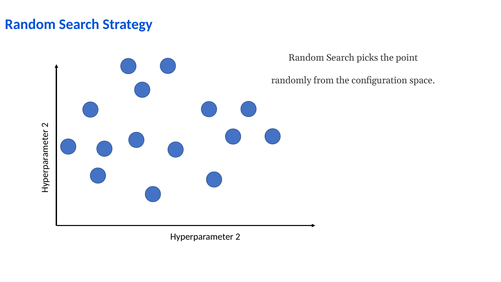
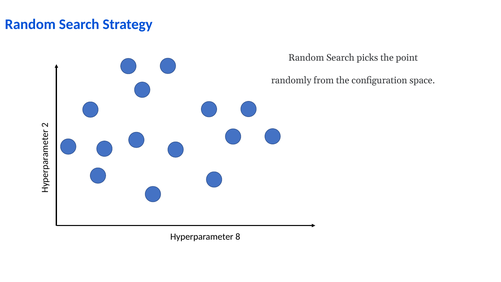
Hyperparameter 2: 2 -> 8
